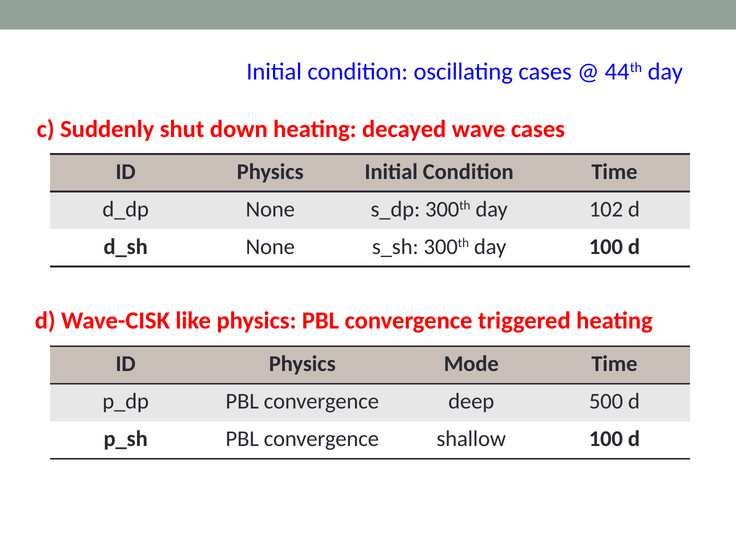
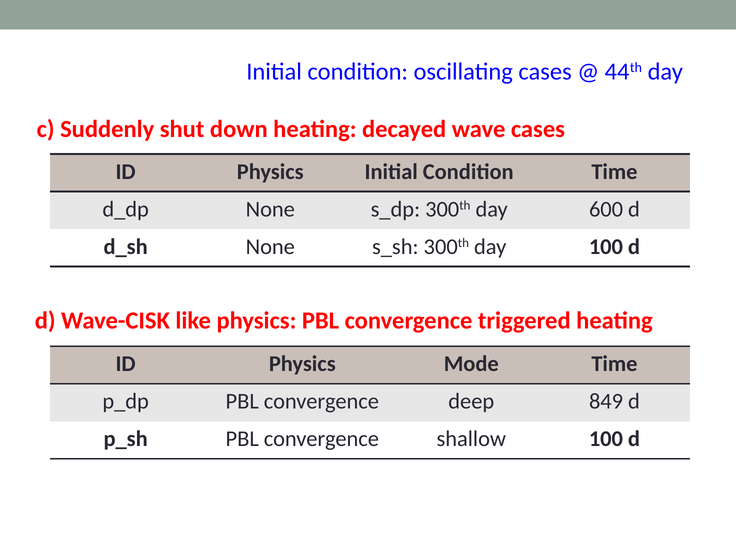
102: 102 -> 600
500: 500 -> 849
